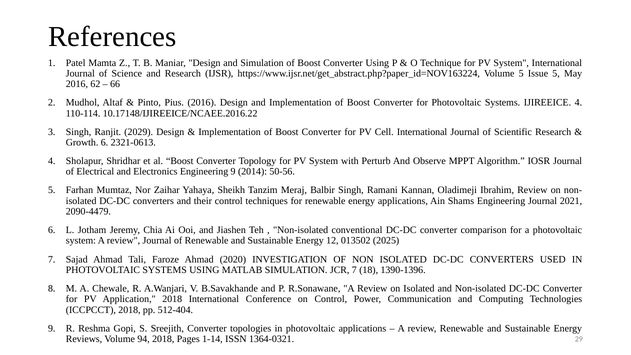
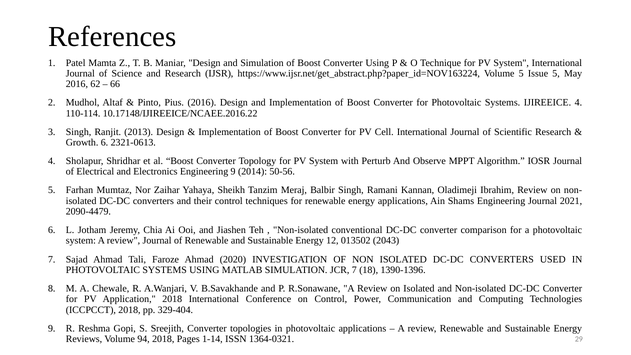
2029: 2029 -> 2013
2025: 2025 -> 2043
512-404: 512-404 -> 329-404
